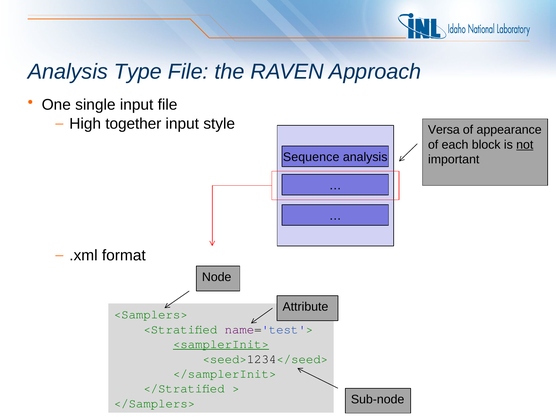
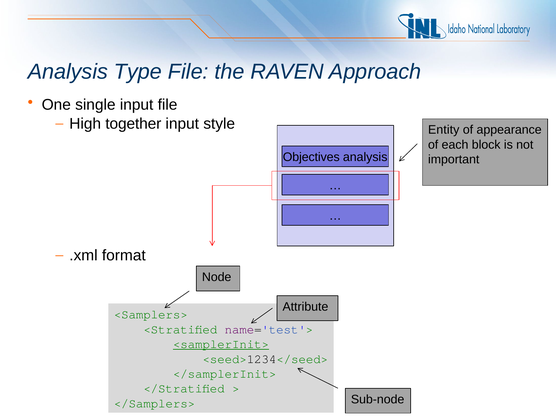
Versa: Versa -> Entity
not underline: present -> none
Sequence: Sequence -> Objectives
